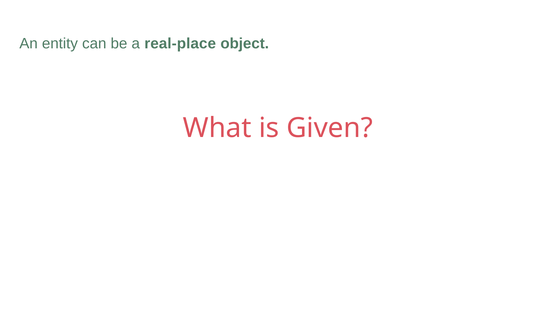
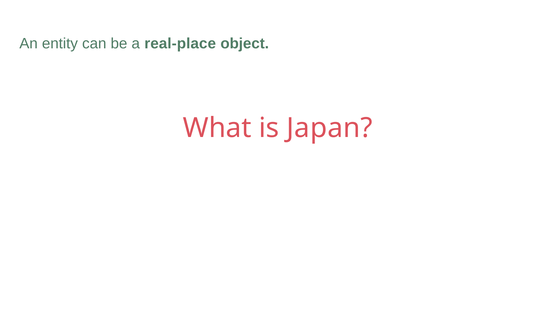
Given: Given -> Japan
